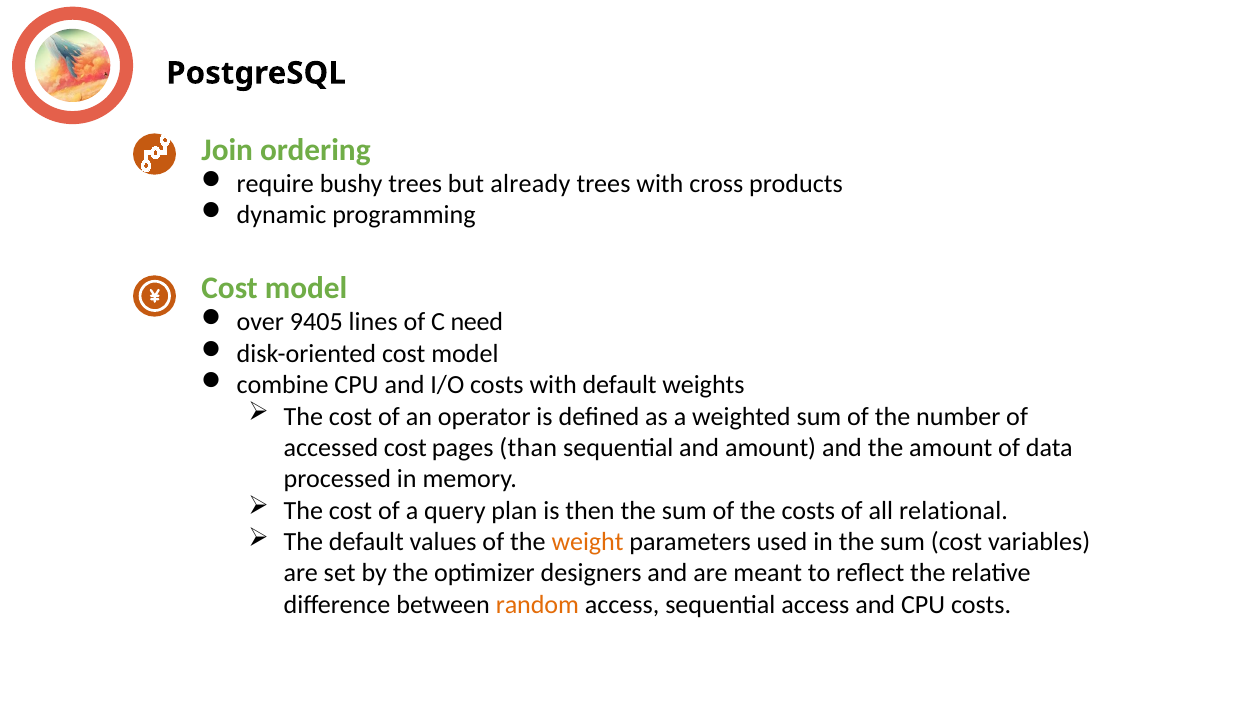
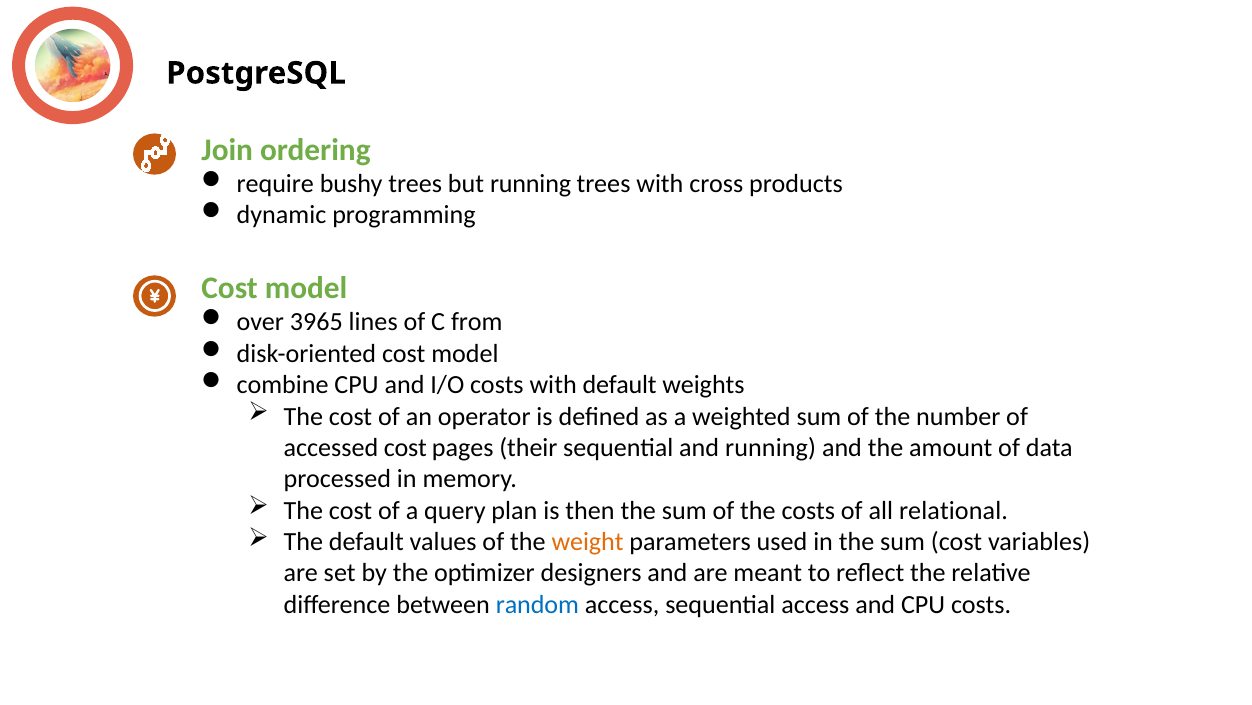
but already: already -> running
9405: 9405 -> 3965
need: need -> from
than: than -> their
and amount: amount -> running
random colour: orange -> blue
